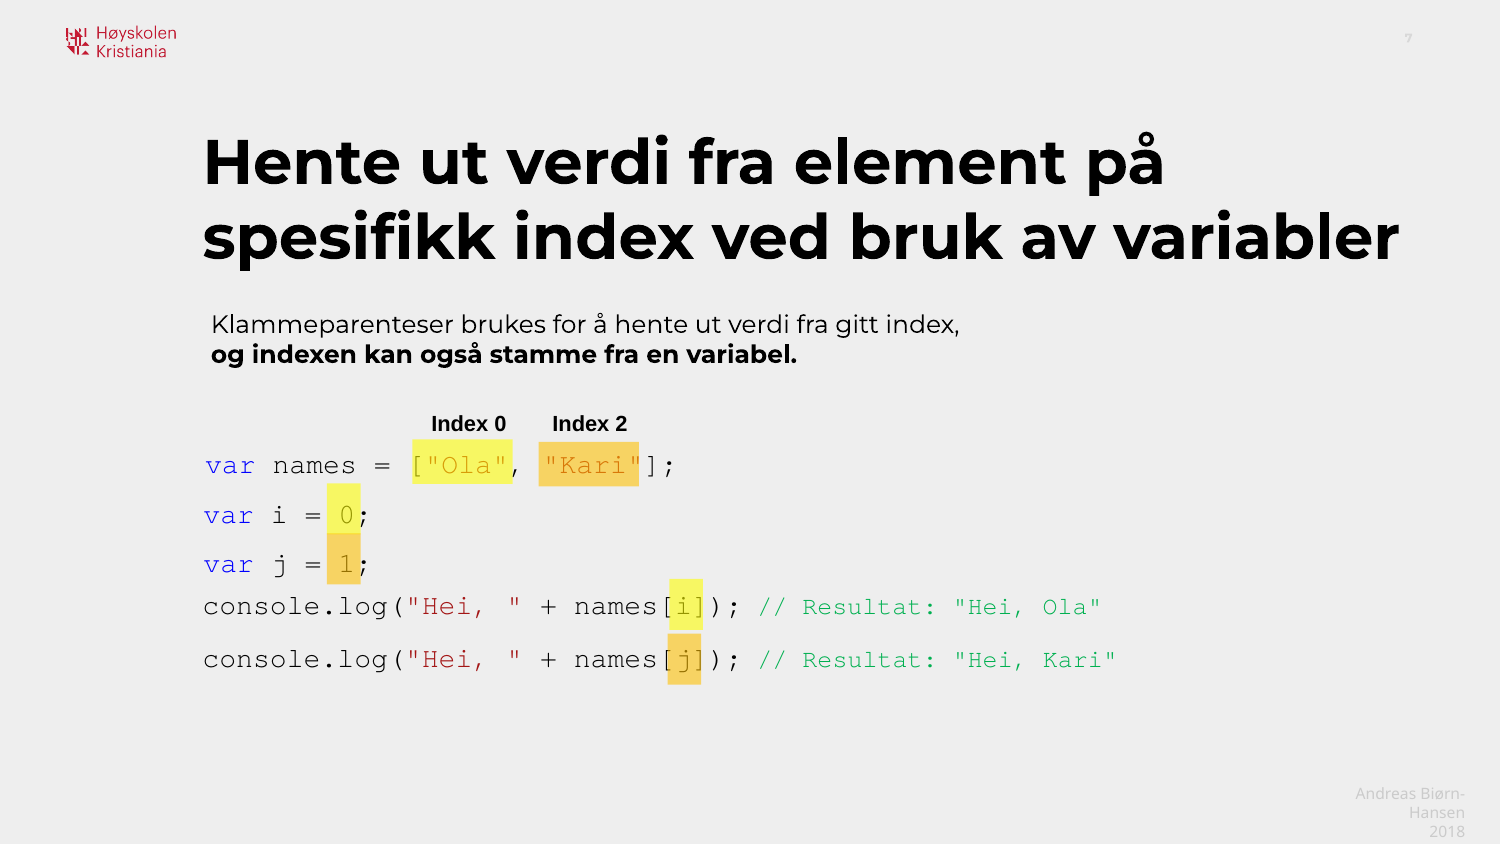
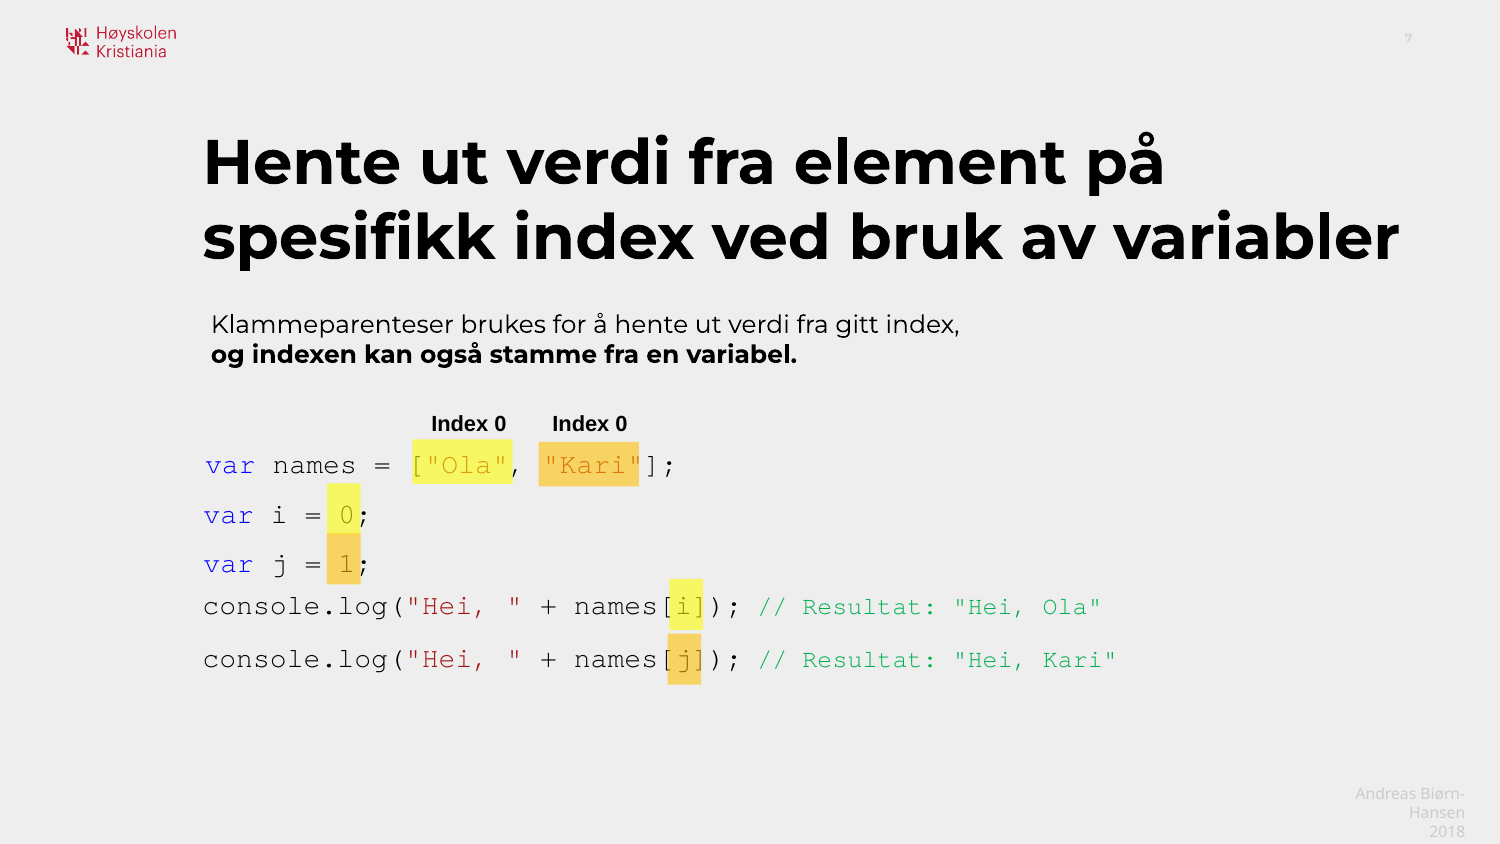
0 Index 2: 2 -> 0
